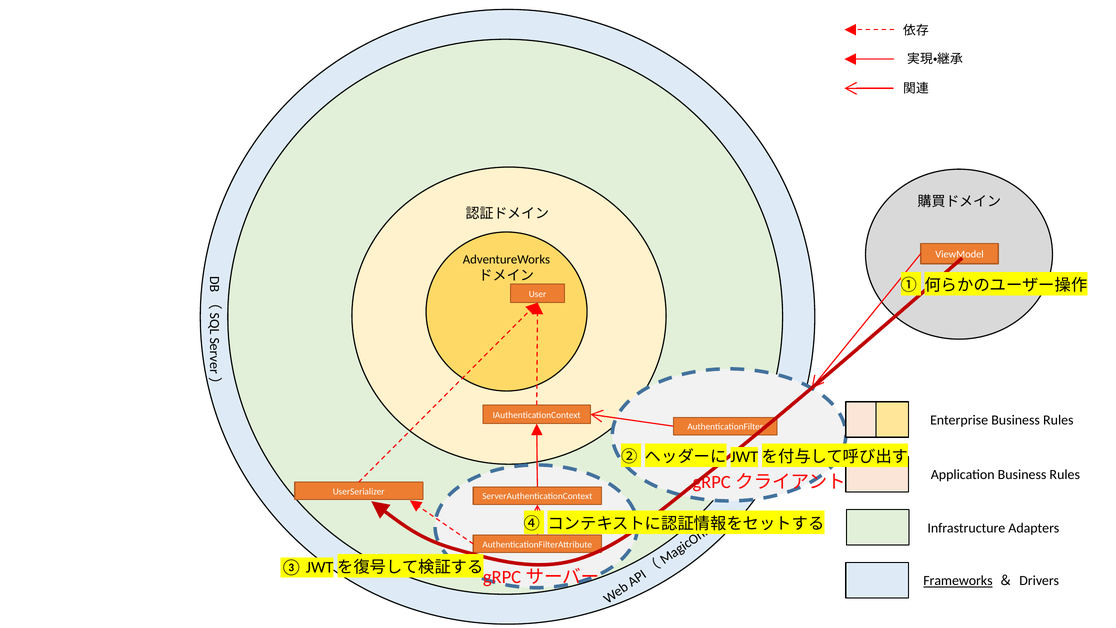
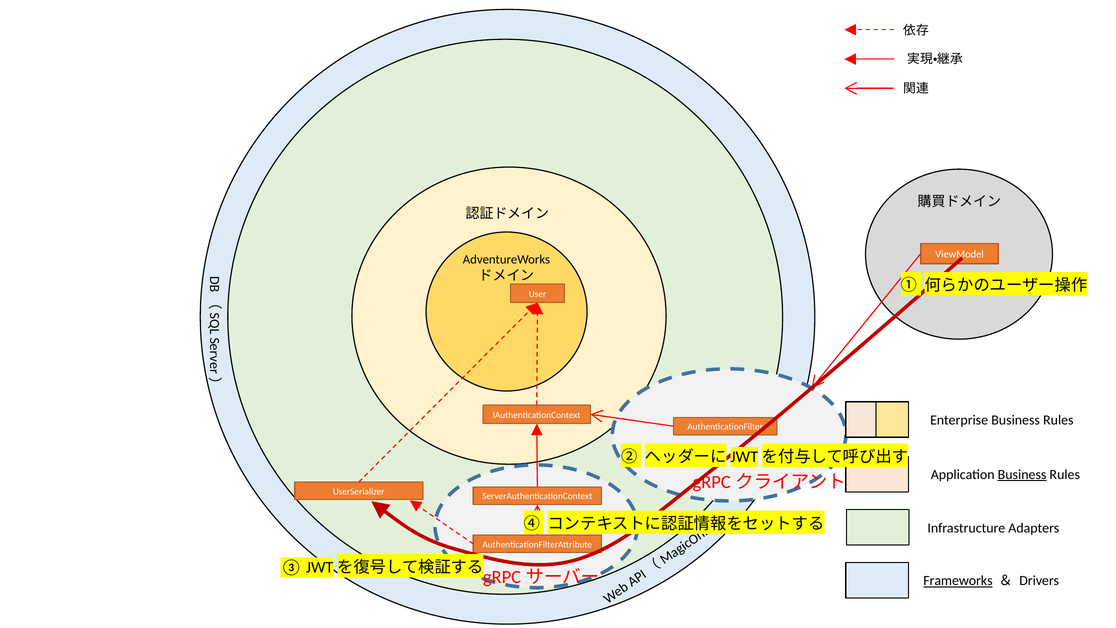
Business at (1022, 474) underline: none -> present
